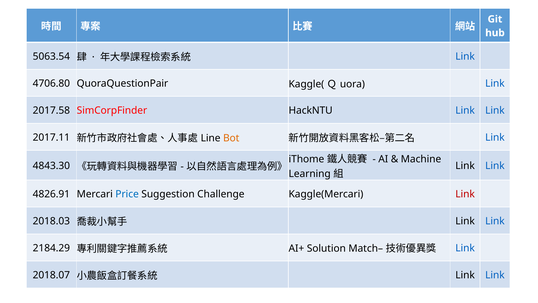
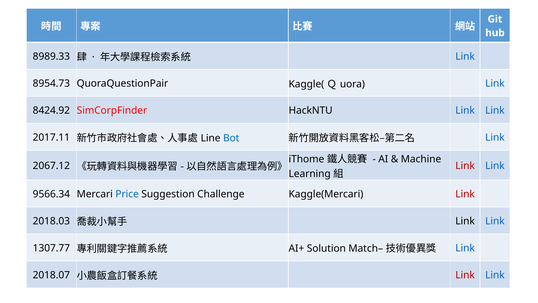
5063.54: 5063.54 -> 8989.33
4706.80: 4706.80 -> 8954.73
2017.58: 2017.58 -> 8424.92
Bot colour: orange -> blue
Link at (465, 166) colour: black -> red
4843.30: 4843.30 -> 2067.12
4826.91: 4826.91 -> 9566.34
2184.29: 2184.29 -> 1307.77
Link at (465, 275) colour: black -> red
